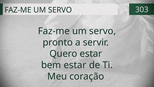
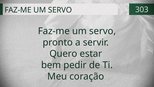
bem estar: estar -> pedir
